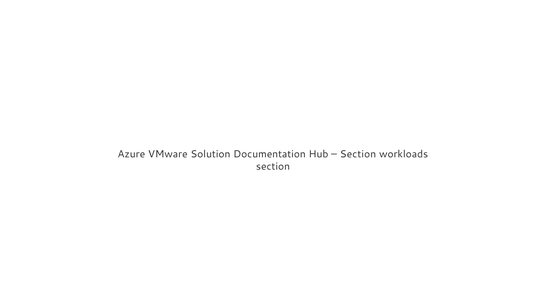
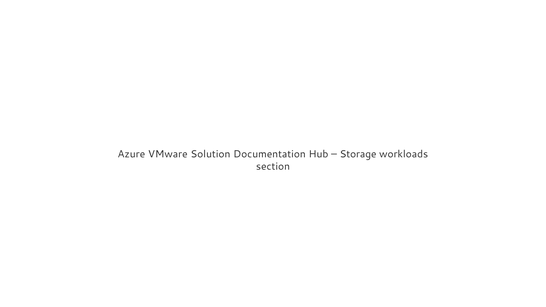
Section at (358, 154): Section -> Storage
